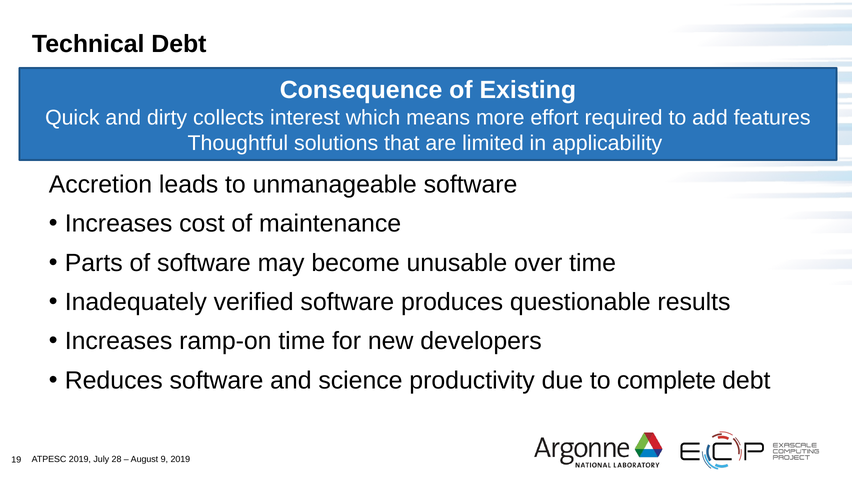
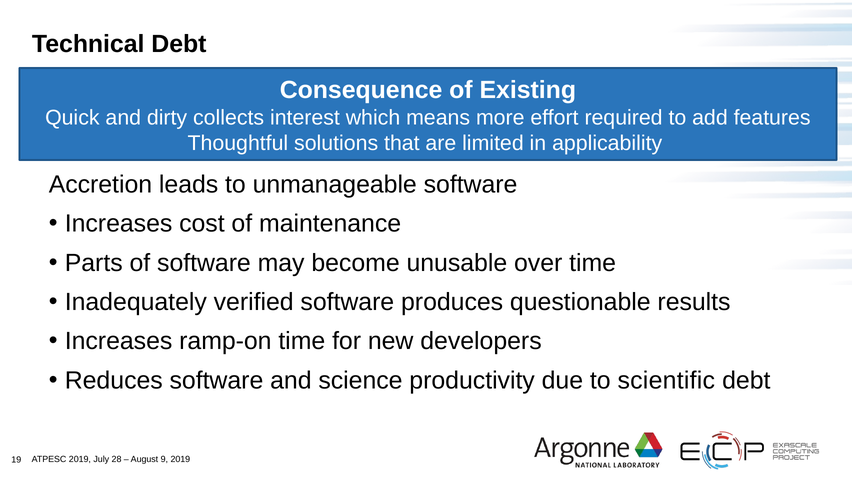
complete: complete -> scientific
